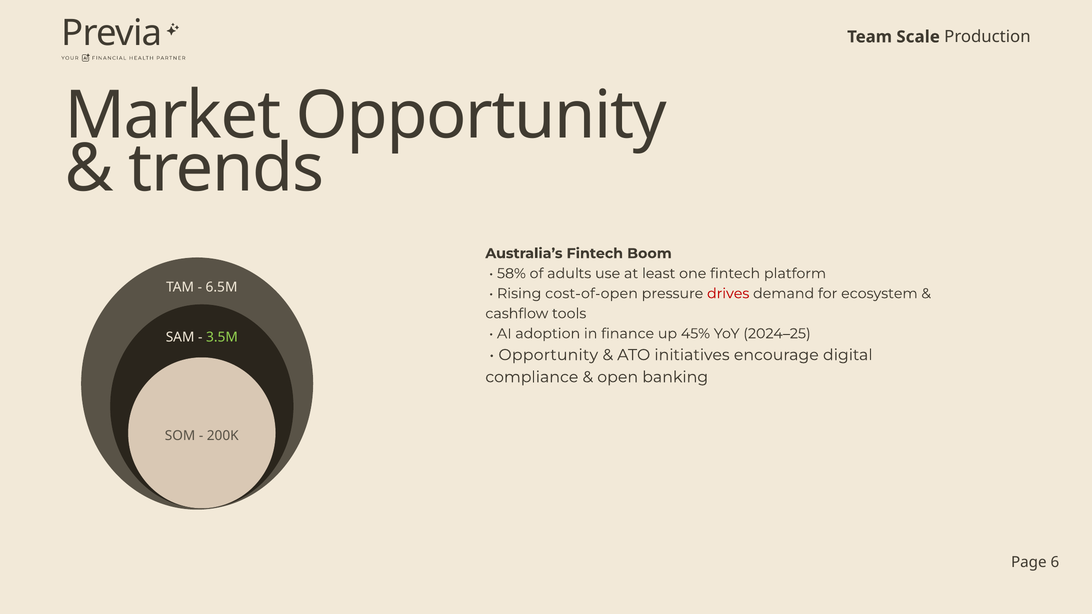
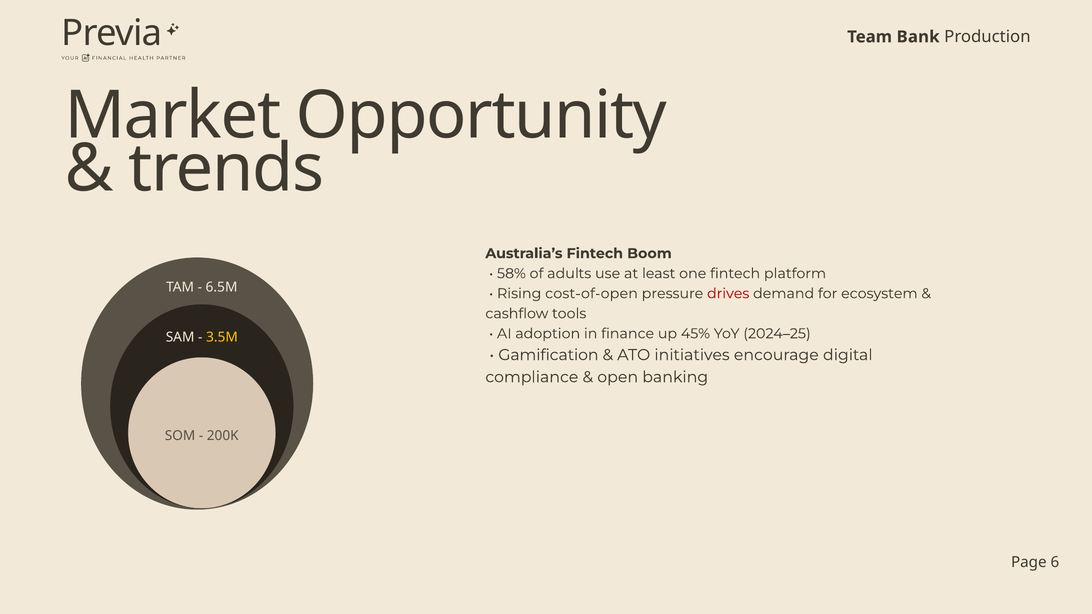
Scale: Scale -> Bank
3.5M colour: light green -> yellow
Opportunity at (548, 355): Opportunity -> Gamification
